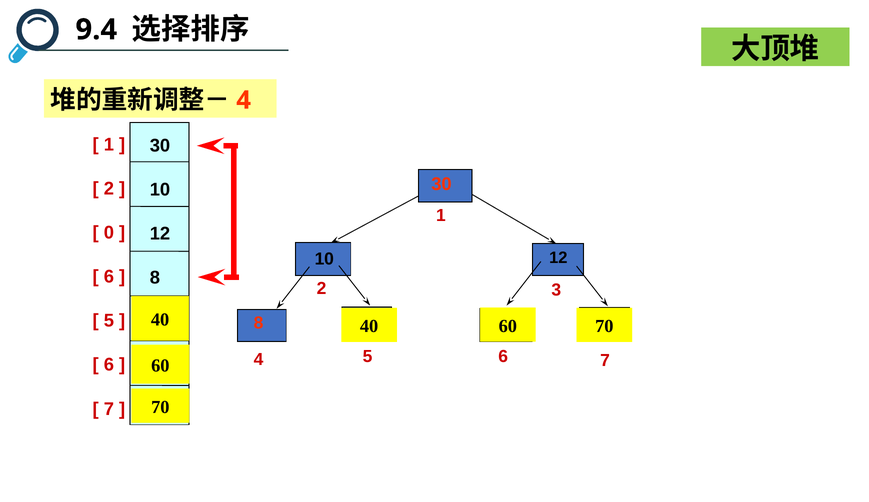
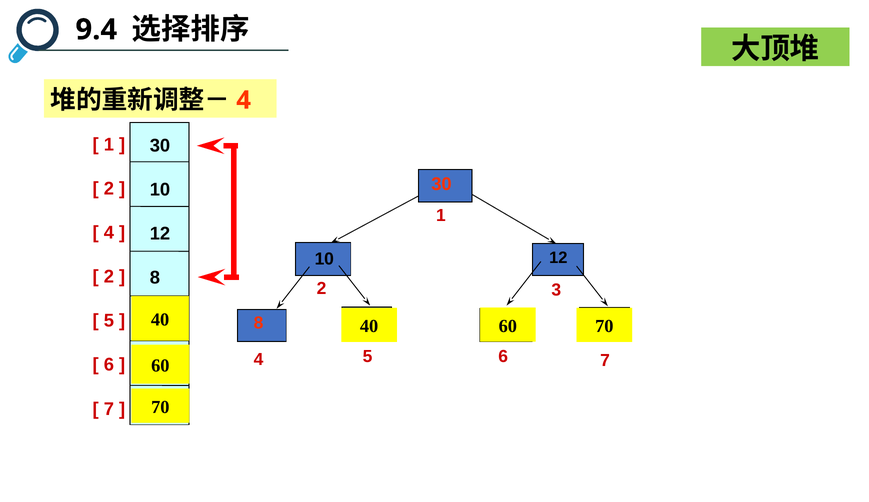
0 at (109, 233): 0 -> 4
6 at (109, 277): 6 -> 2
